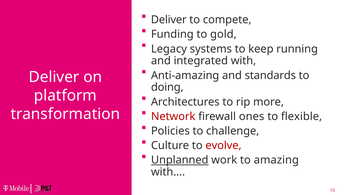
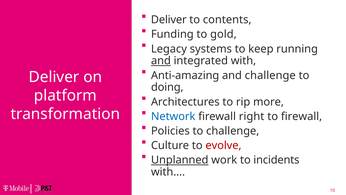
compete: compete -> contents
and at (161, 61) underline: none -> present
and standards: standards -> challenge
Network colour: red -> blue
ones: ones -> right
to flexible: flexible -> firewall
amazing: amazing -> incidents
